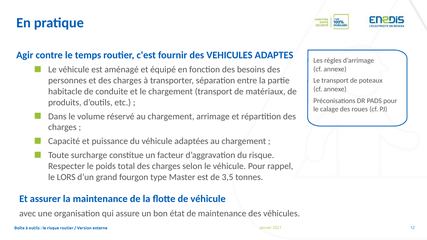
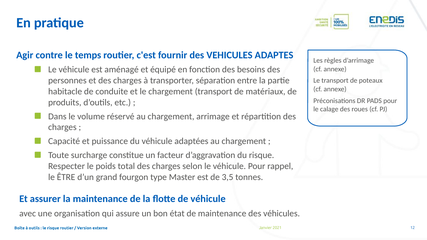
LORS: LORS -> ÊTRE
